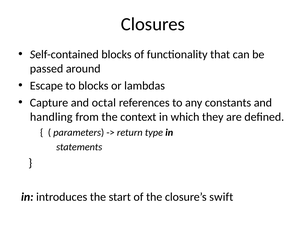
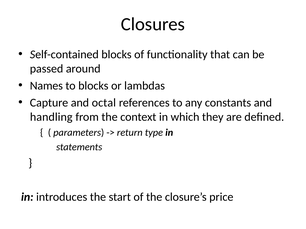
Escape: Escape -> Names
swift: swift -> price
